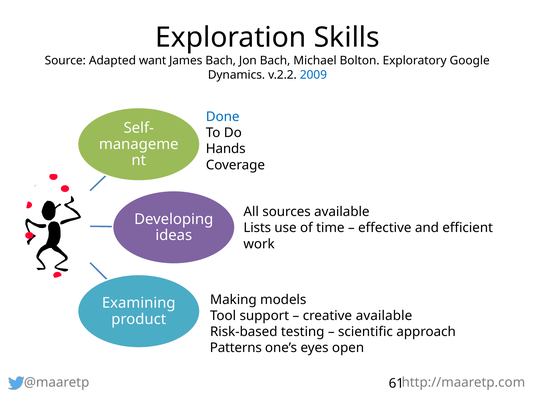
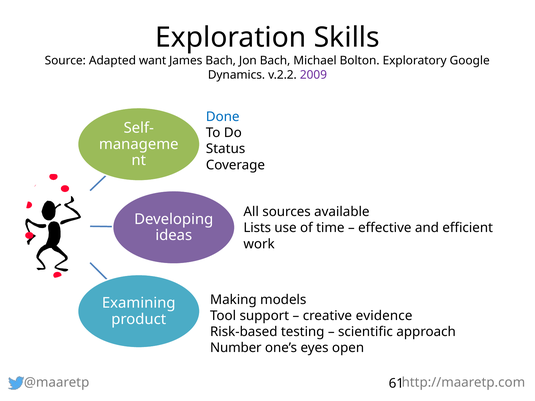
2009 colour: blue -> purple
Hands: Hands -> Status
creative available: available -> evidence
Patterns: Patterns -> Number
